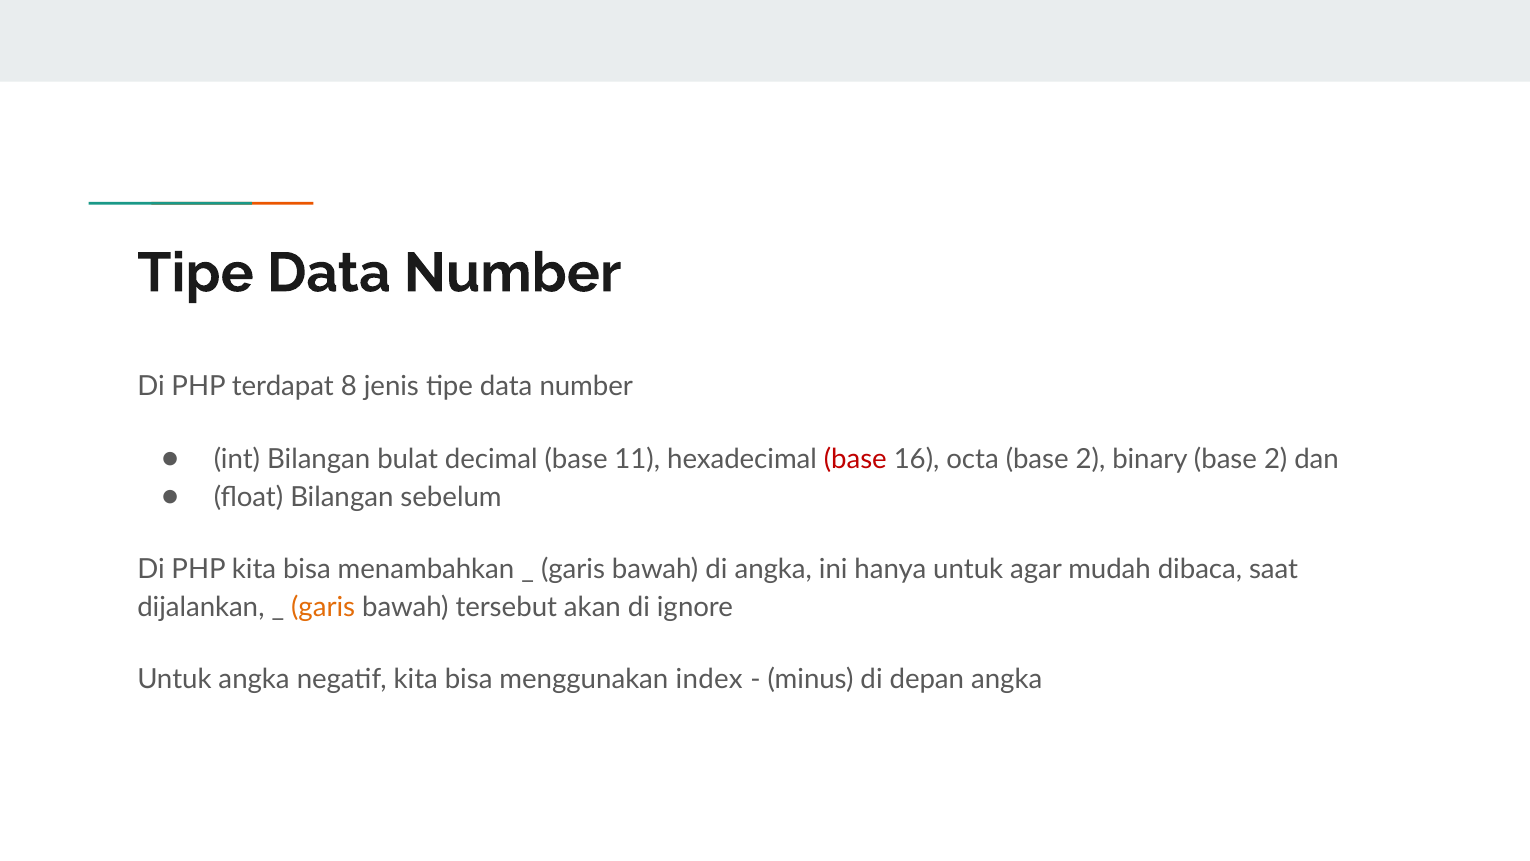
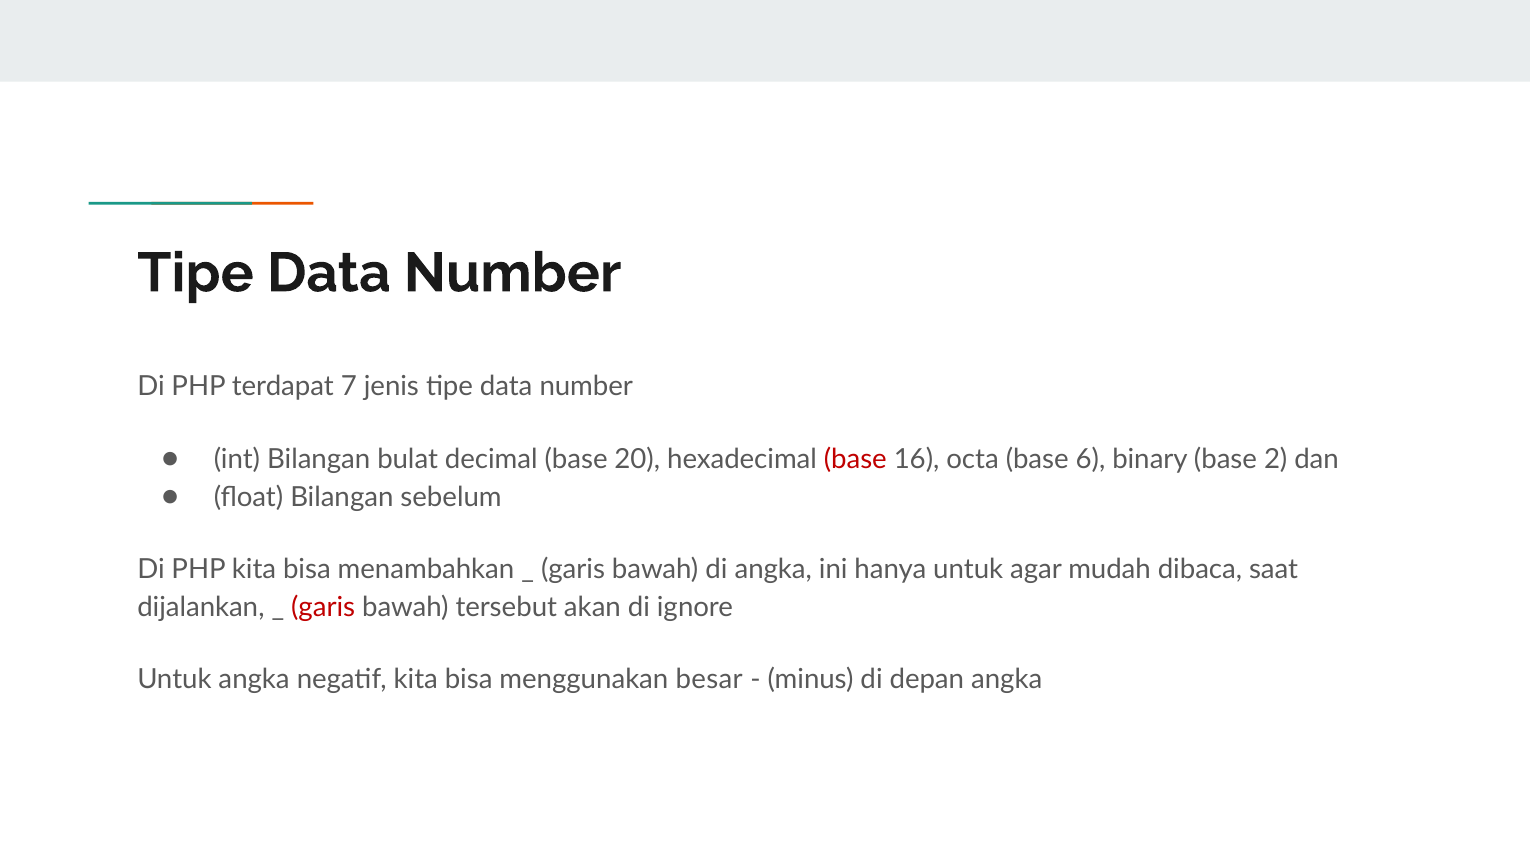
8: 8 -> 7
11: 11 -> 20
octa base 2: 2 -> 6
garis at (323, 607) colour: orange -> red
index: index -> besar
